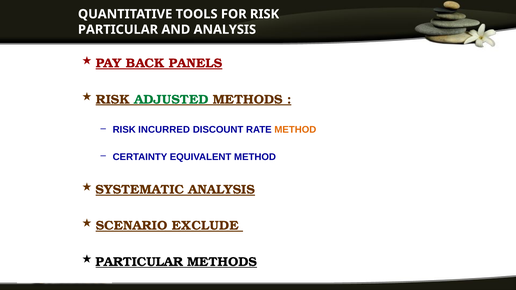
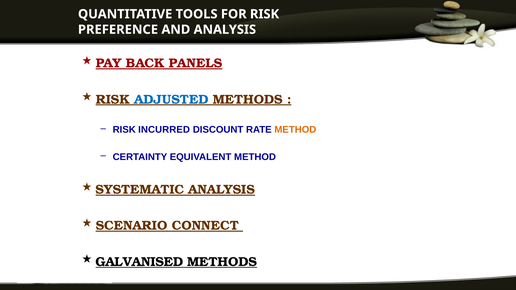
PARTICULAR at (118, 30): PARTICULAR -> PREFERENCE
ADJUSTED colour: green -> blue
EXCLUDE: EXCLUDE -> CONNECT
PARTICULAR at (139, 262): PARTICULAR -> GALVANISED
